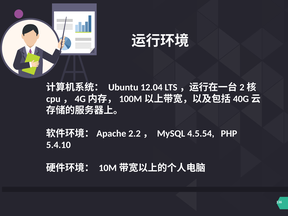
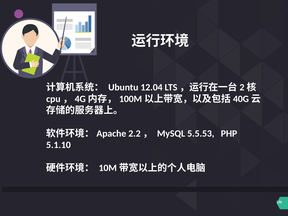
4.5.54: 4.5.54 -> 5.5.53
5.4.10: 5.4.10 -> 5.1.10
